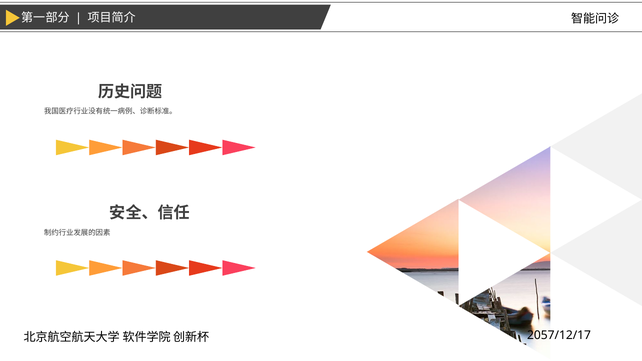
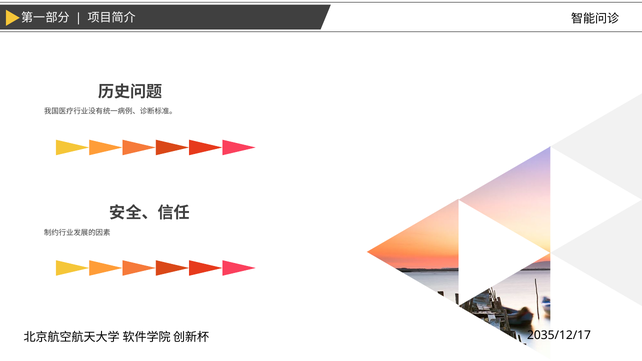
2057/12/17: 2057/12/17 -> 2035/12/17
